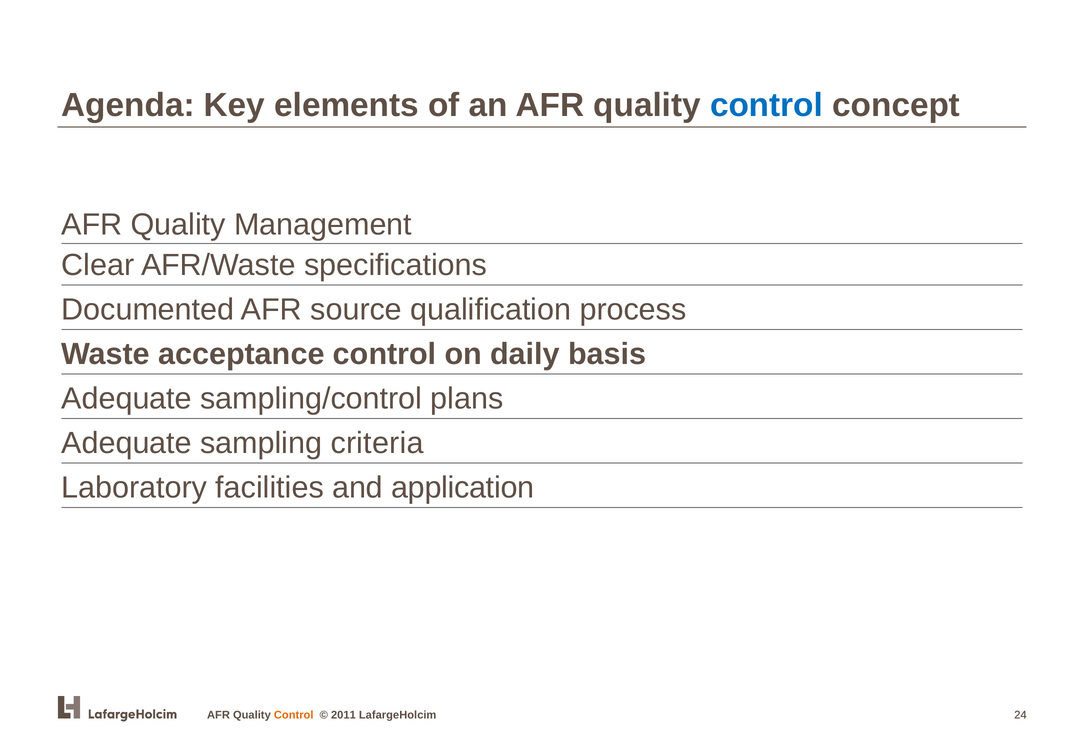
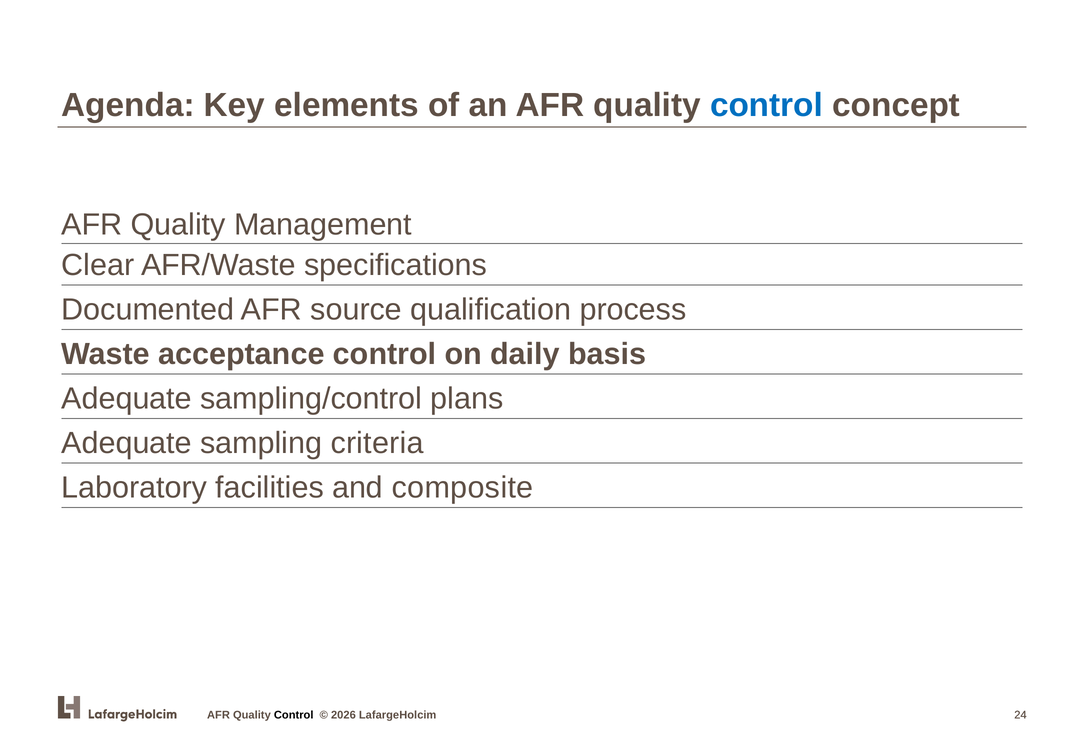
application: application -> composite
Control at (294, 714) colour: orange -> black
2011: 2011 -> 2026
